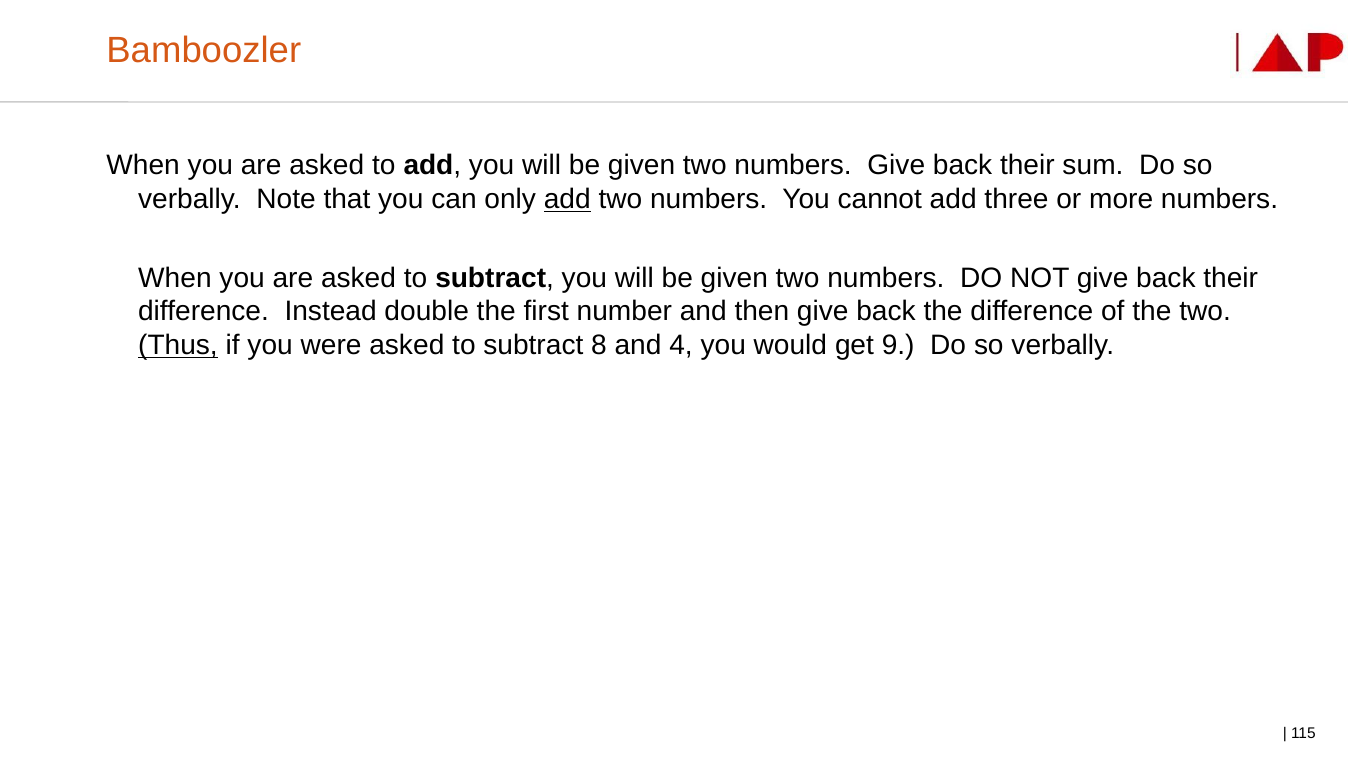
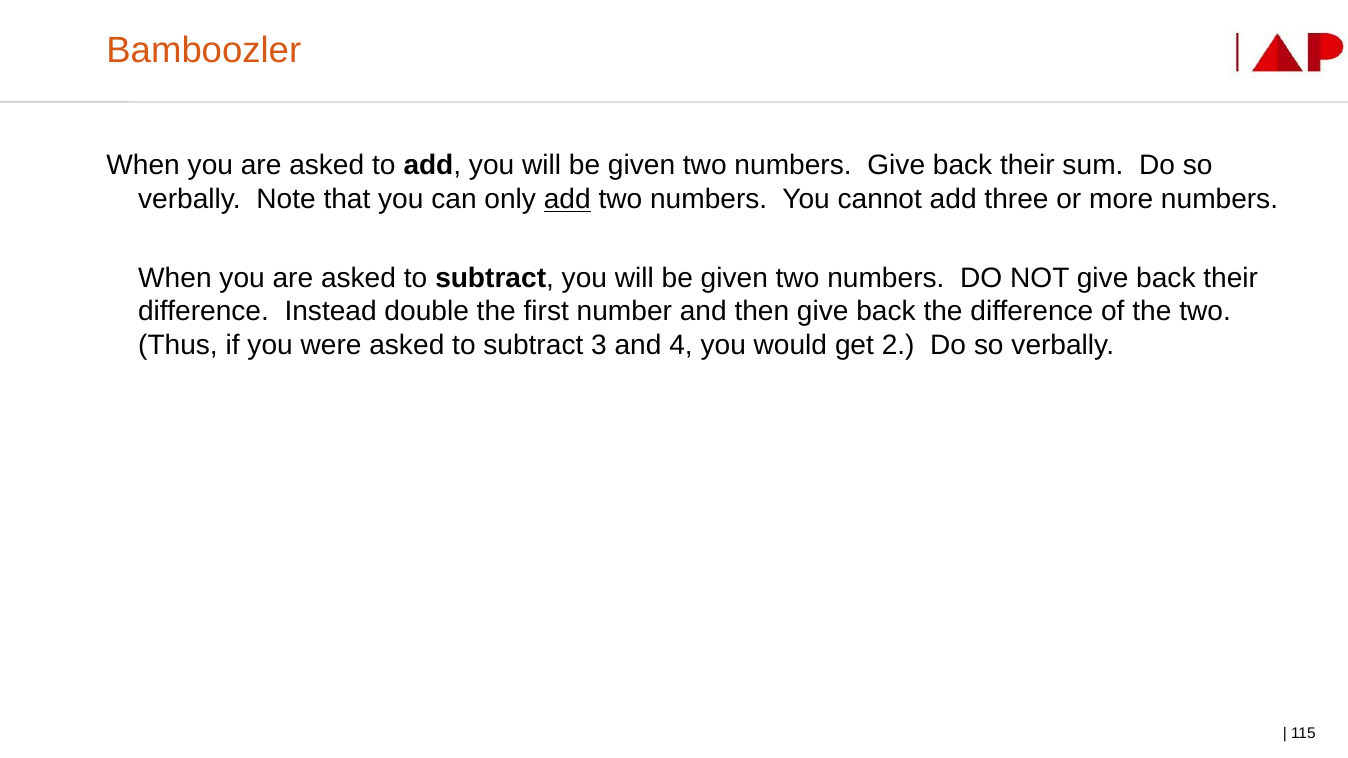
Thus underline: present -> none
8: 8 -> 3
9: 9 -> 2
